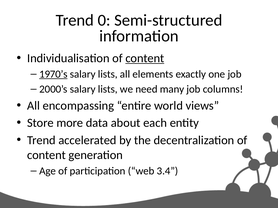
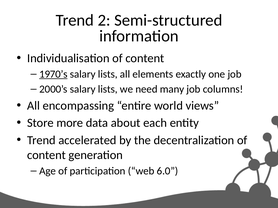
0: 0 -> 2
content at (145, 58) underline: present -> none
3.4: 3.4 -> 6.0
